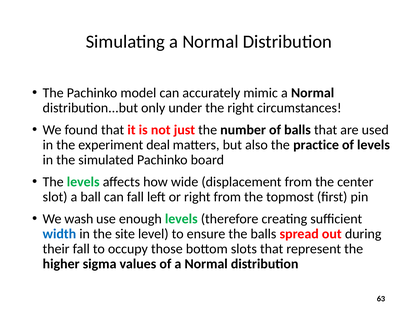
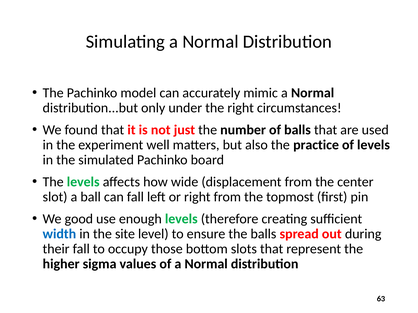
deal: deal -> well
wash: wash -> good
